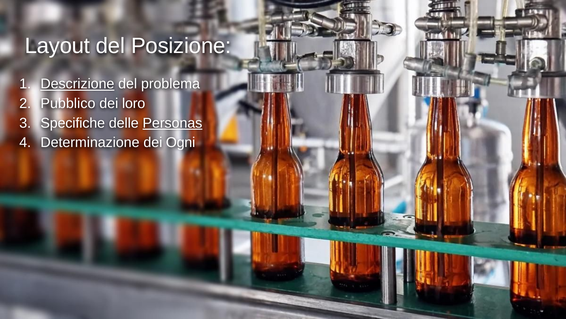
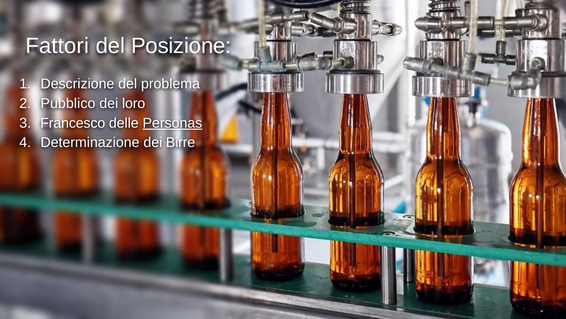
Layout: Layout -> Fattori
Descrizione underline: present -> none
Specifiche: Specifiche -> Francesco
Ogni: Ogni -> Birre
